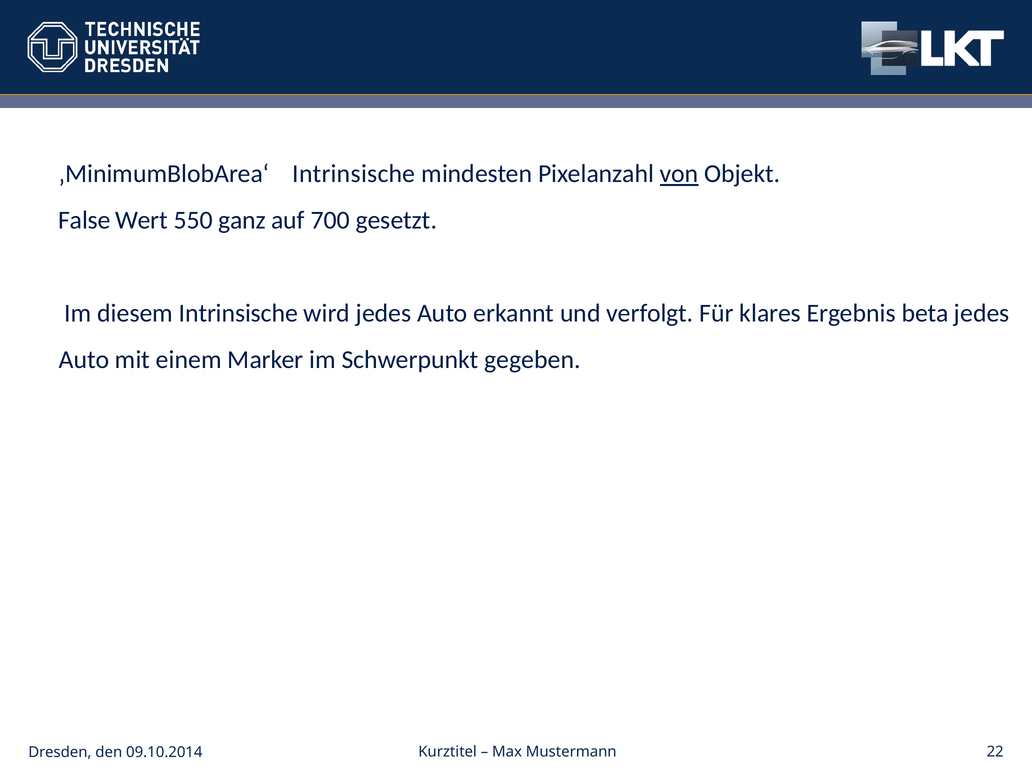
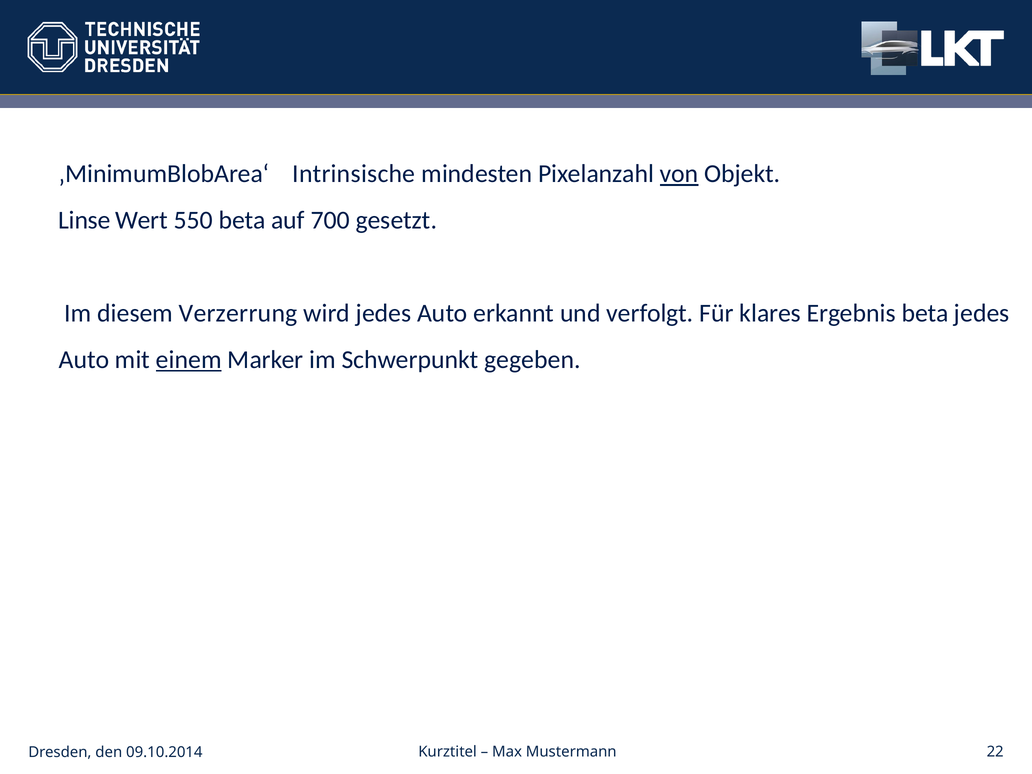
False: False -> Linse
550 ganz: ganz -> beta
diesem Intrinsische: Intrinsische -> Verzerrung
einem underline: none -> present
